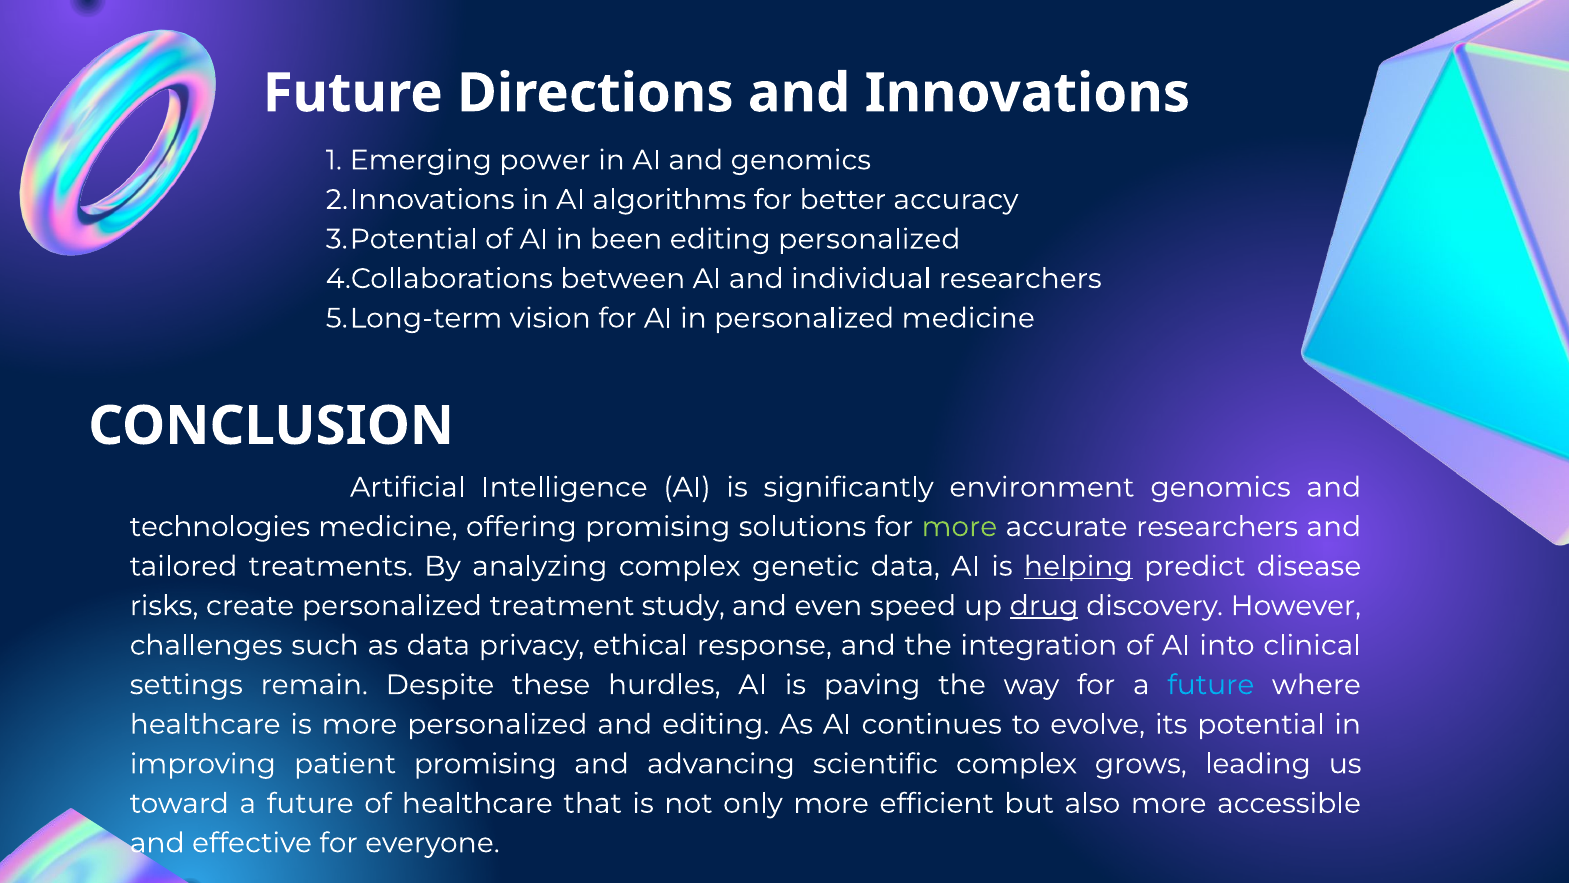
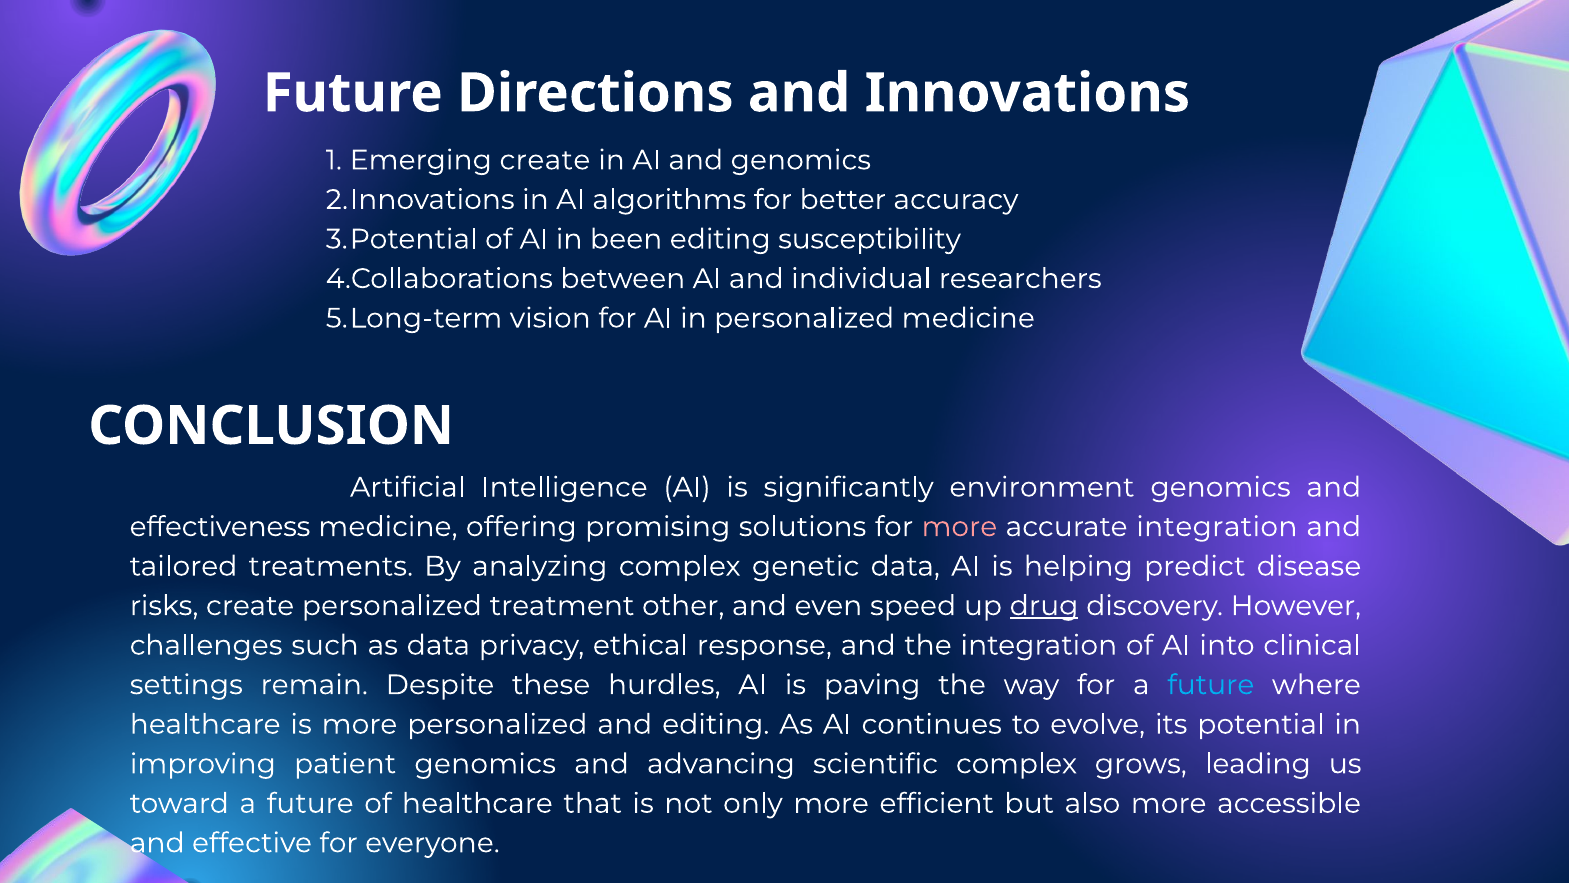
Emerging power: power -> create
editing personalized: personalized -> susceptibility
technologies: technologies -> effectiveness
more at (959, 527) colour: light green -> pink
accurate researchers: researchers -> integration
helping underline: present -> none
study: study -> other
patient promising: promising -> genomics
